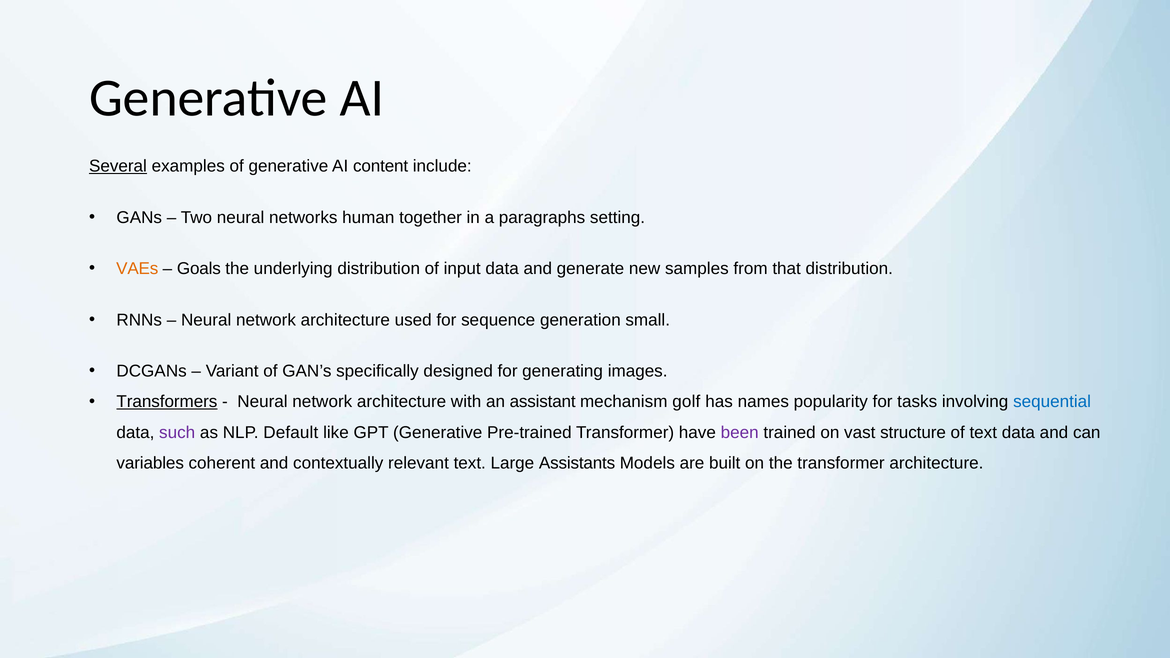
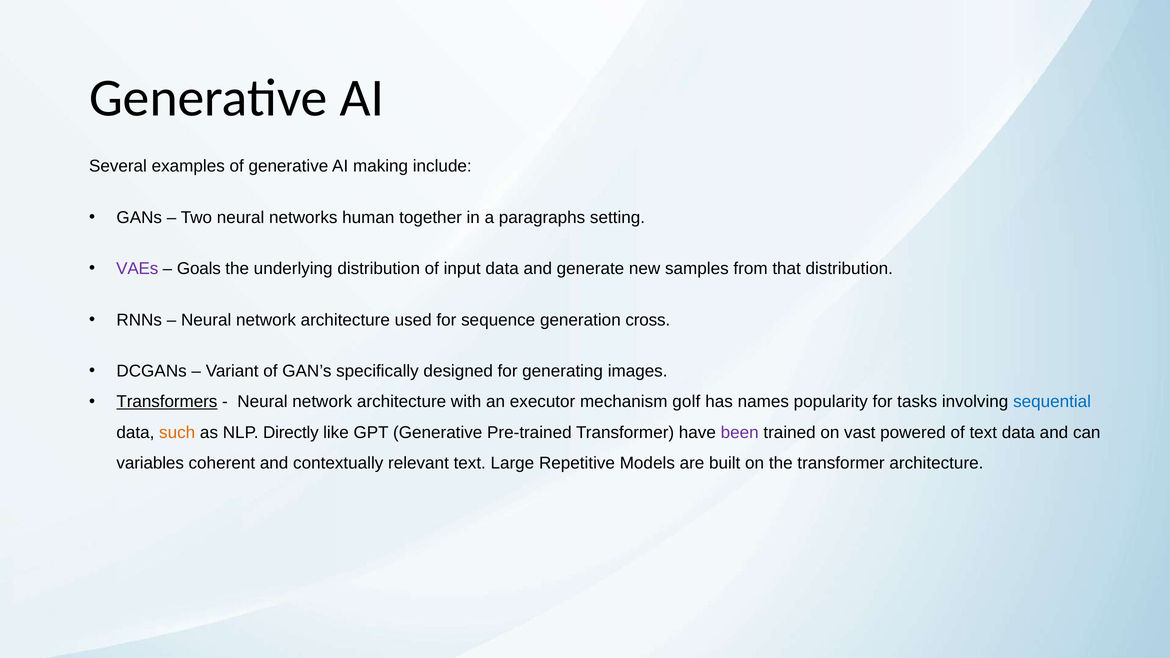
Several underline: present -> none
content: content -> making
VAEs colour: orange -> purple
small: small -> cross
assistant: assistant -> executor
such colour: purple -> orange
Default: Default -> Directly
structure: structure -> powered
Assistants: Assistants -> Repetitive
